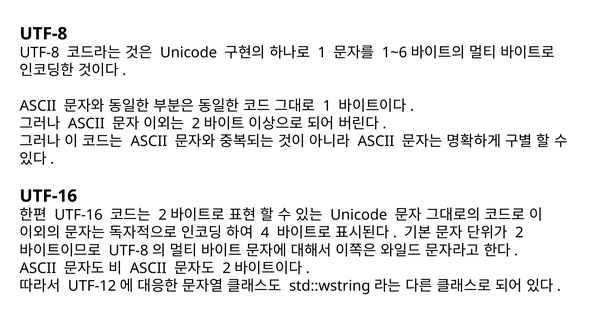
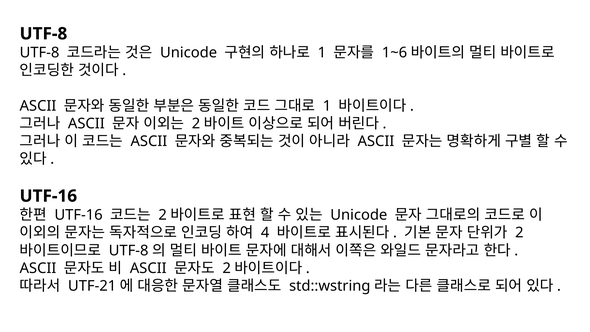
UTF-12: UTF-12 -> UTF-21
